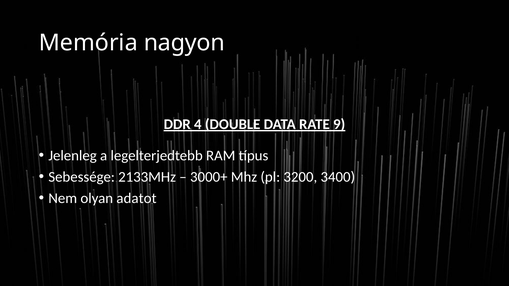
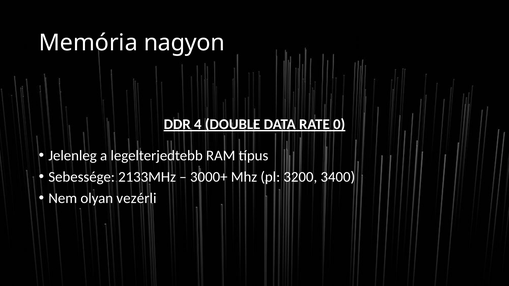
9: 9 -> 0
adatot: adatot -> vezérli
